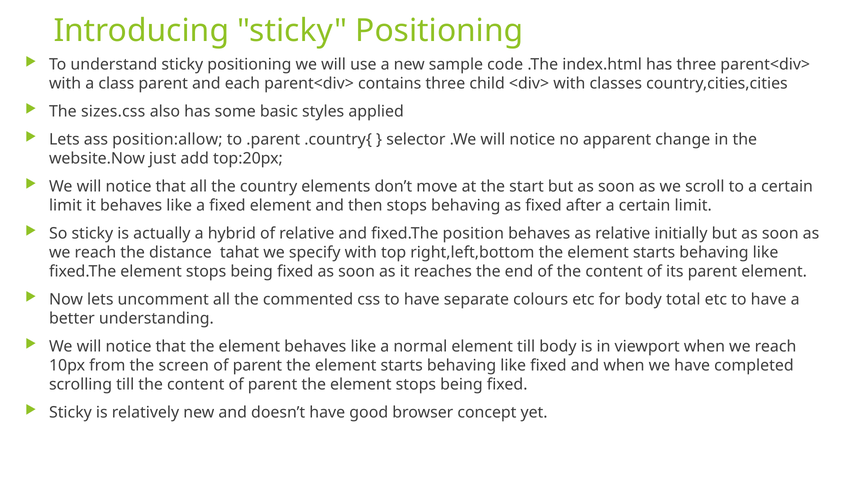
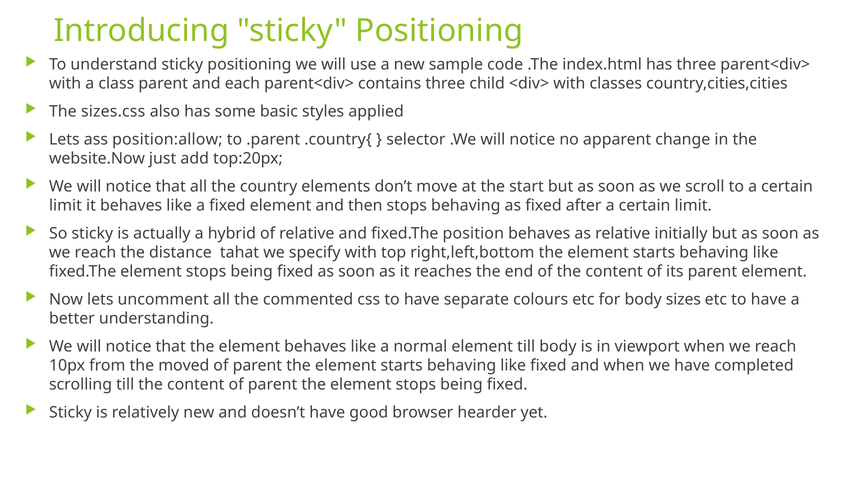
total: total -> sizes
screen: screen -> moved
concept: concept -> hearder
